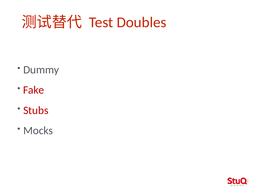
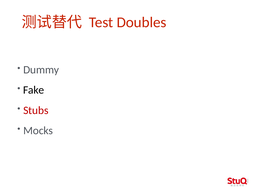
Fake colour: red -> black
